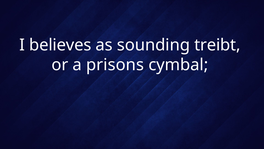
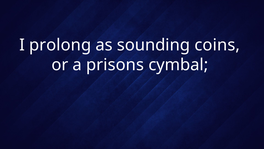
believes: believes -> prolong
treibt: treibt -> coins
